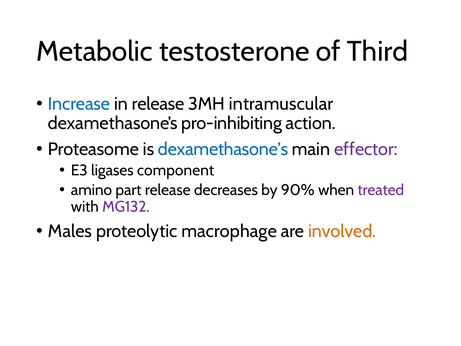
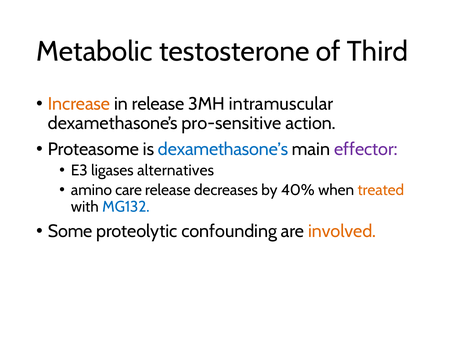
Increase colour: blue -> orange
pro-inhibiting: pro-inhibiting -> pro-sensitive
component: component -> alternatives
part: part -> care
90%: 90% -> 40%
treated colour: purple -> orange
MG132 colour: purple -> blue
Males: Males -> Some
macrophage: macrophage -> confounding
